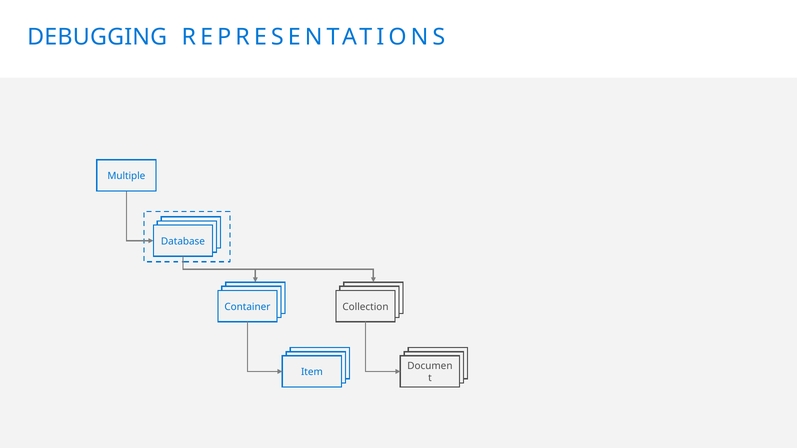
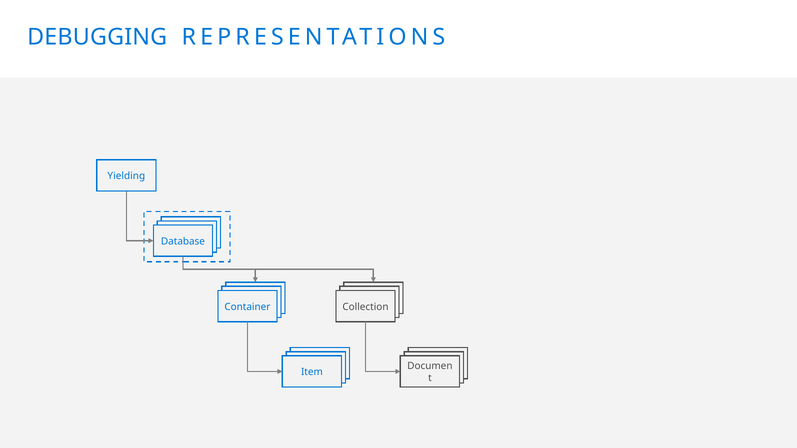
Multiple: Multiple -> Yielding
